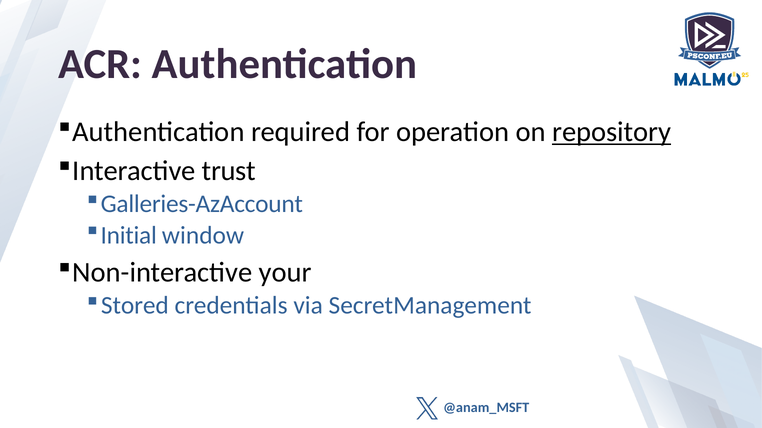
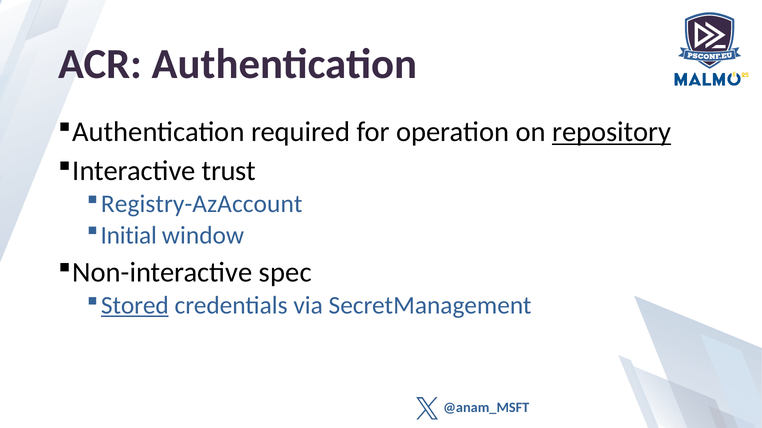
Galleries-AzAccount: Galleries-AzAccount -> Registry-AzAccount
your: your -> spec
Stored underline: none -> present
